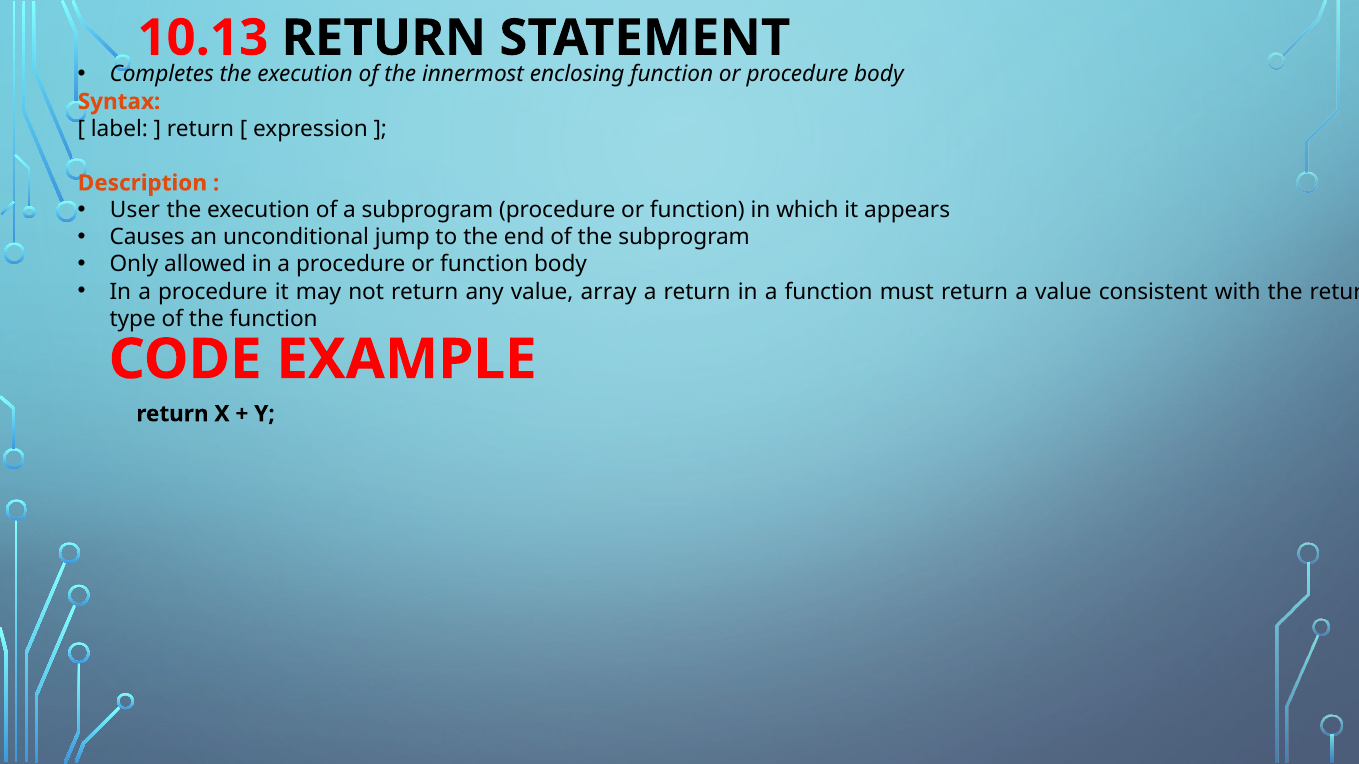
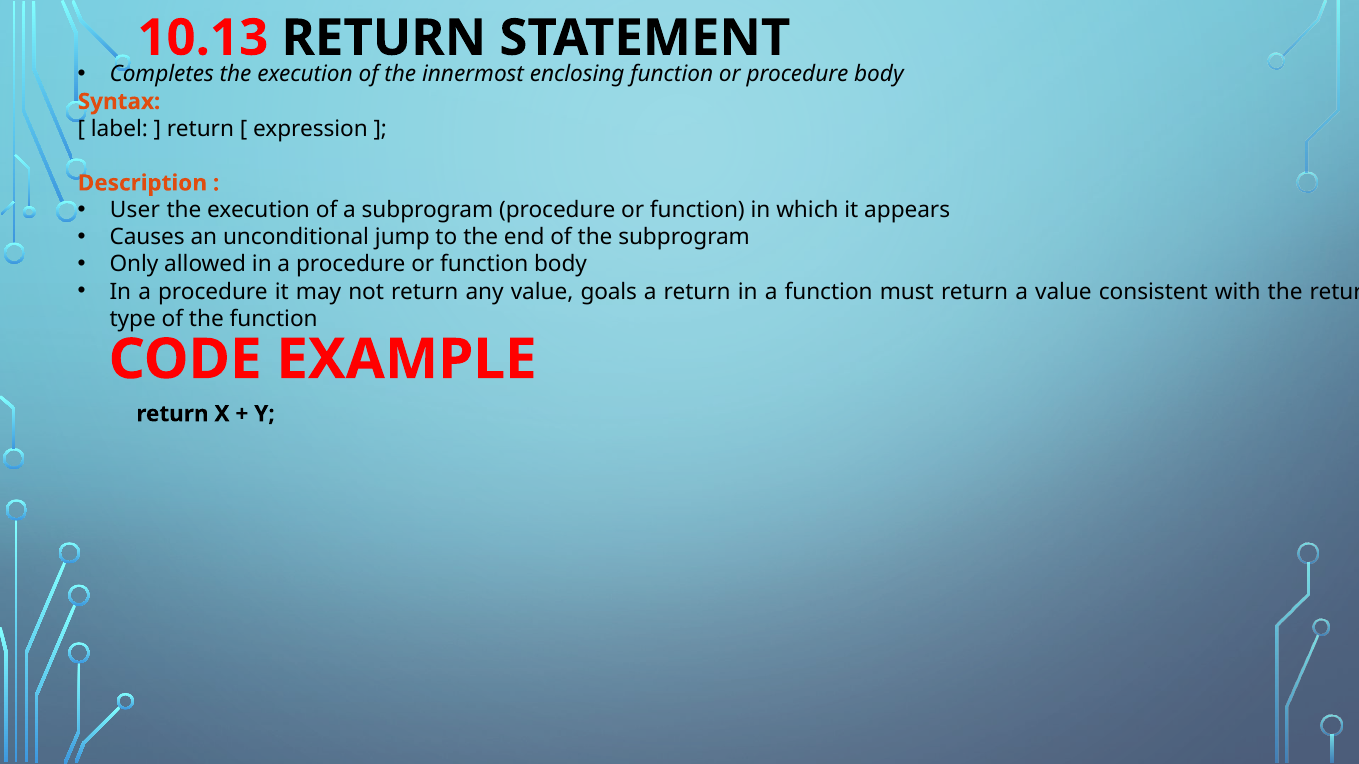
array: array -> goals
